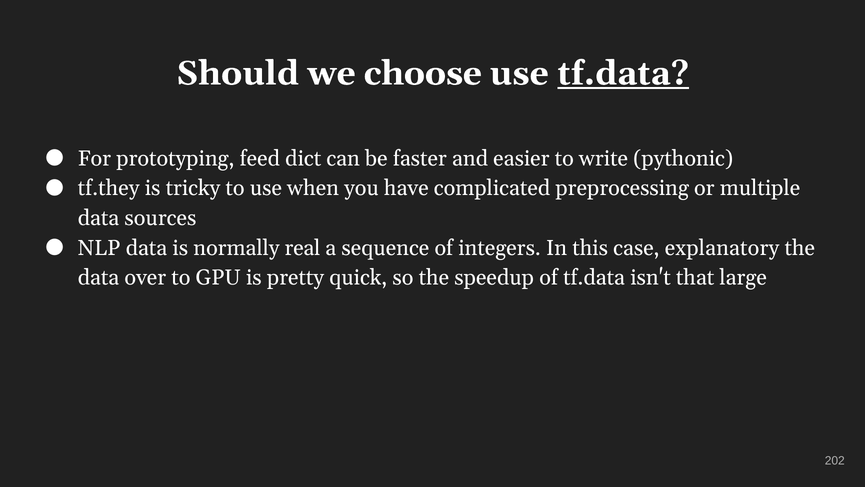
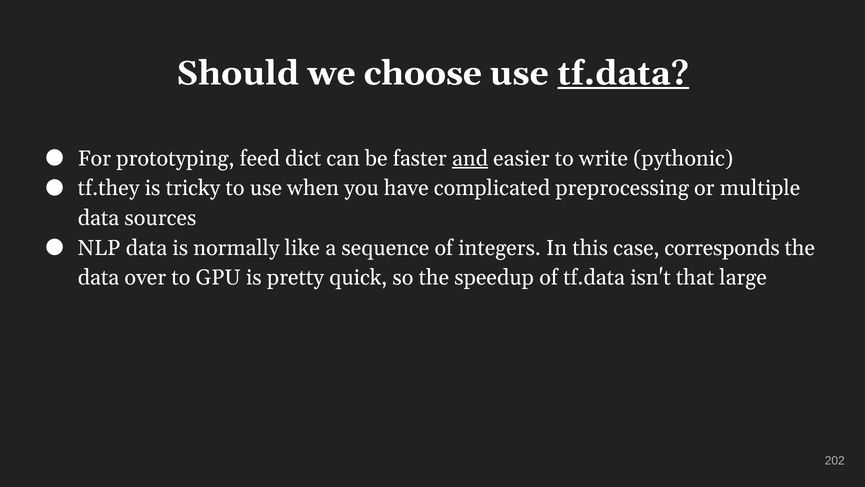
and underline: none -> present
real: real -> like
explanatory: explanatory -> corresponds
